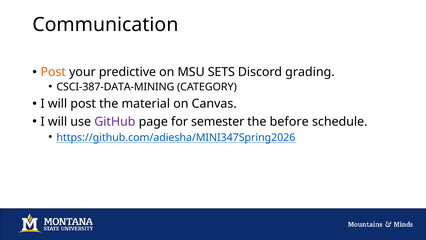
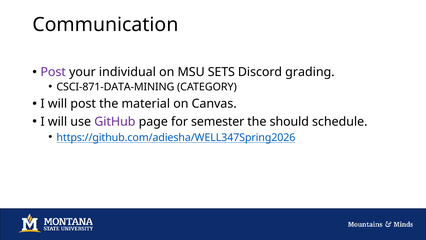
Post at (53, 72) colour: orange -> purple
predictive: predictive -> individual
CSCI-387-DATA-MINING: CSCI-387-DATA-MINING -> CSCI-871-DATA-MINING
before: before -> should
https://github.com/adiesha/MINI347Spring2026: https://github.com/adiesha/MINI347Spring2026 -> https://github.com/adiesha/WELL347Spring2026
